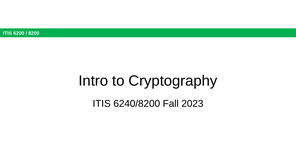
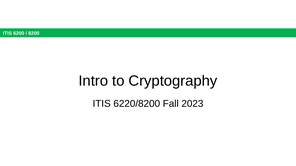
6240/8200: 6240/8200 -> 6220/8200
